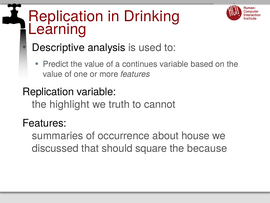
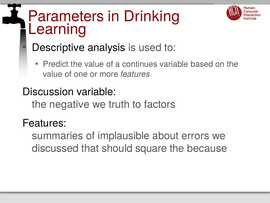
Replication at (66, 16): Replication -> Parameters
Replication at (48, 92): Replication -> Discussion
highlight: highlight -> negative
cannot: cannot -> factors
occurrence: occurrence -> implausible
house: house -> errors
